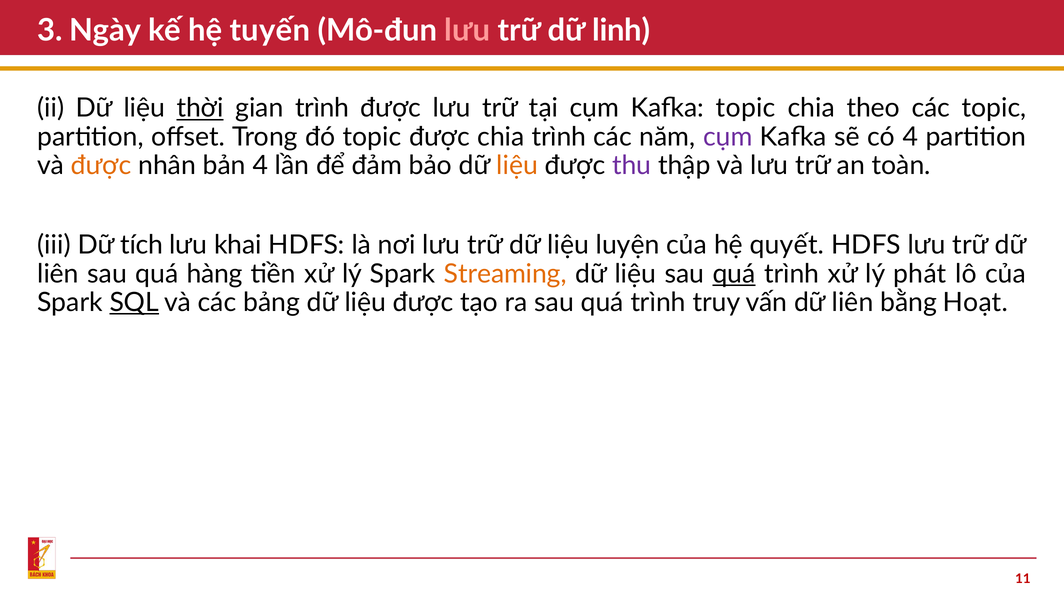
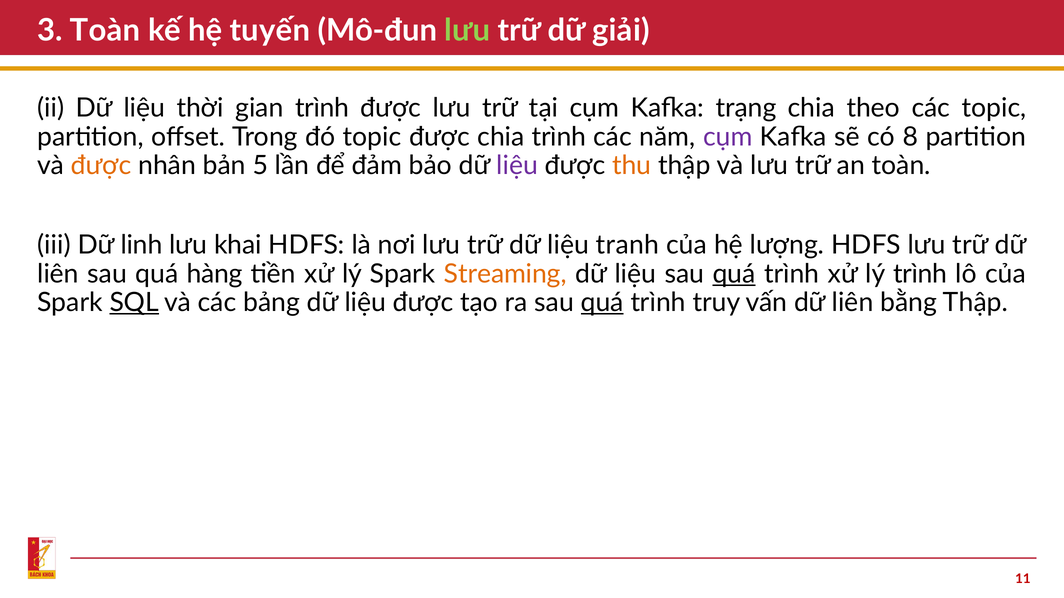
3 Ngày: Ngày -> Toàn
lưu at (467, 30) colour: pink -> light green
linh: linh -> giải
thời underline: present -> none
Kafka topic: topic -> trạng
có 4: 4 -> 8
bản 4: 4 -> 5
liệu at (517, 166) colour: orange -> purple
thu colour: purple -> orange
tích: tích -> linh
luyện: luyện -> tranh
quyết: quyết -> lượng
lý phát: phát -> trình
quá at (602, 303) underline: none -> present
bằng Hoạt: Hoạt -> Thập
